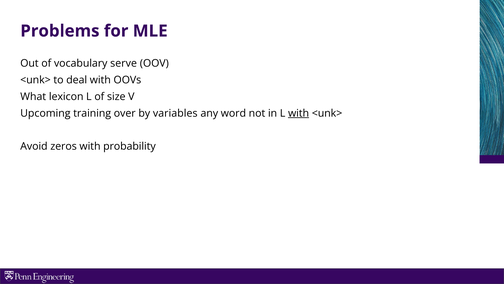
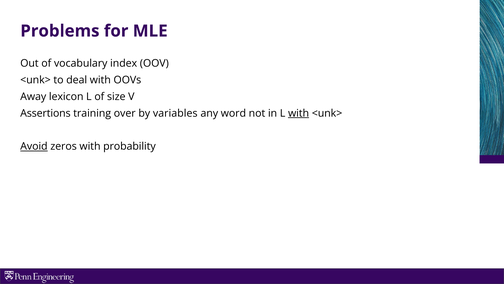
serve: serve -> index
What: What -> Away
Upcoming: Upcoming -> Assertions
Avoid underline: none -> present
